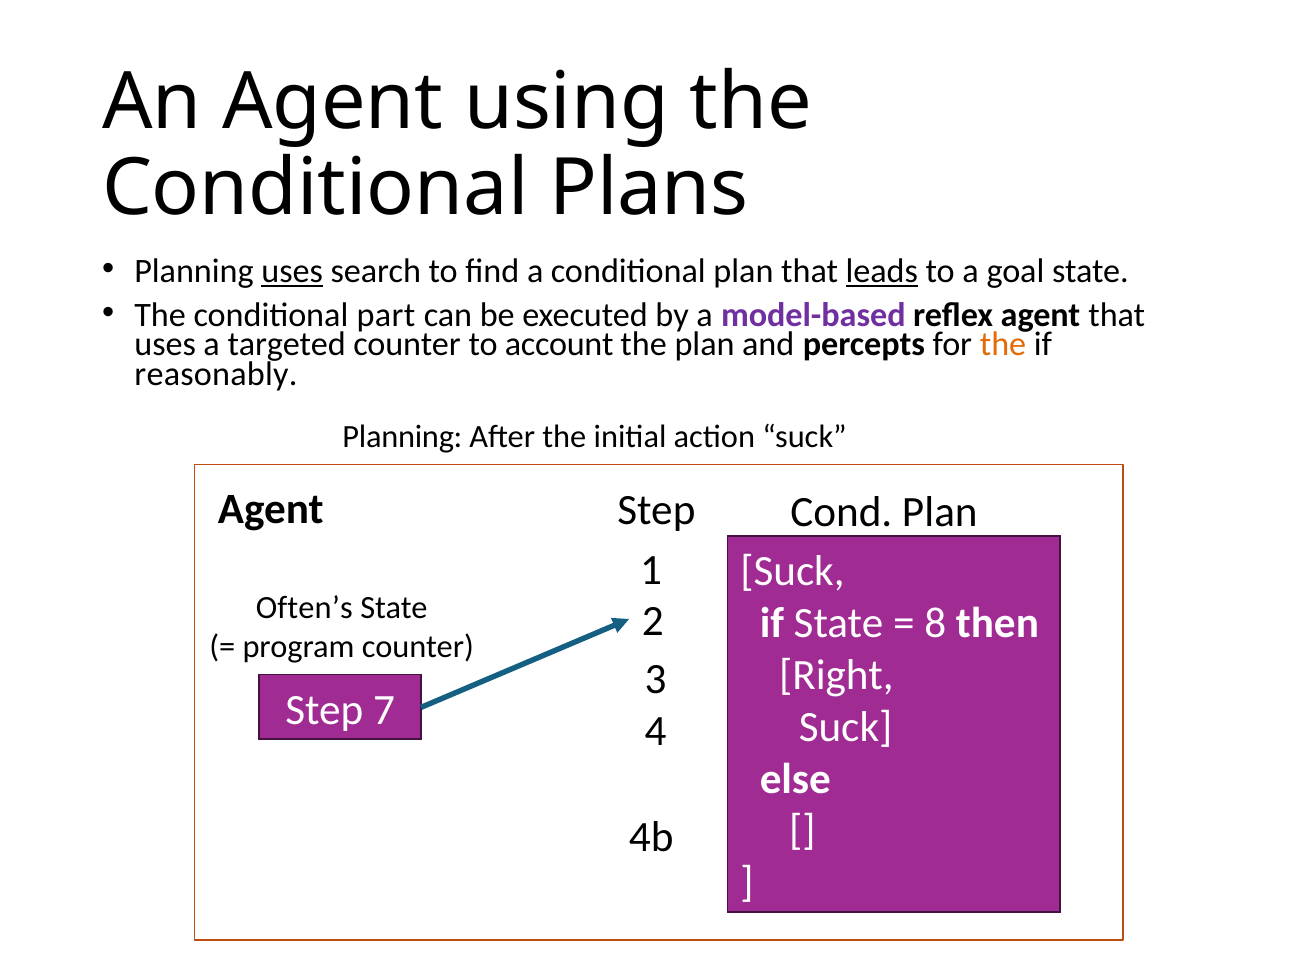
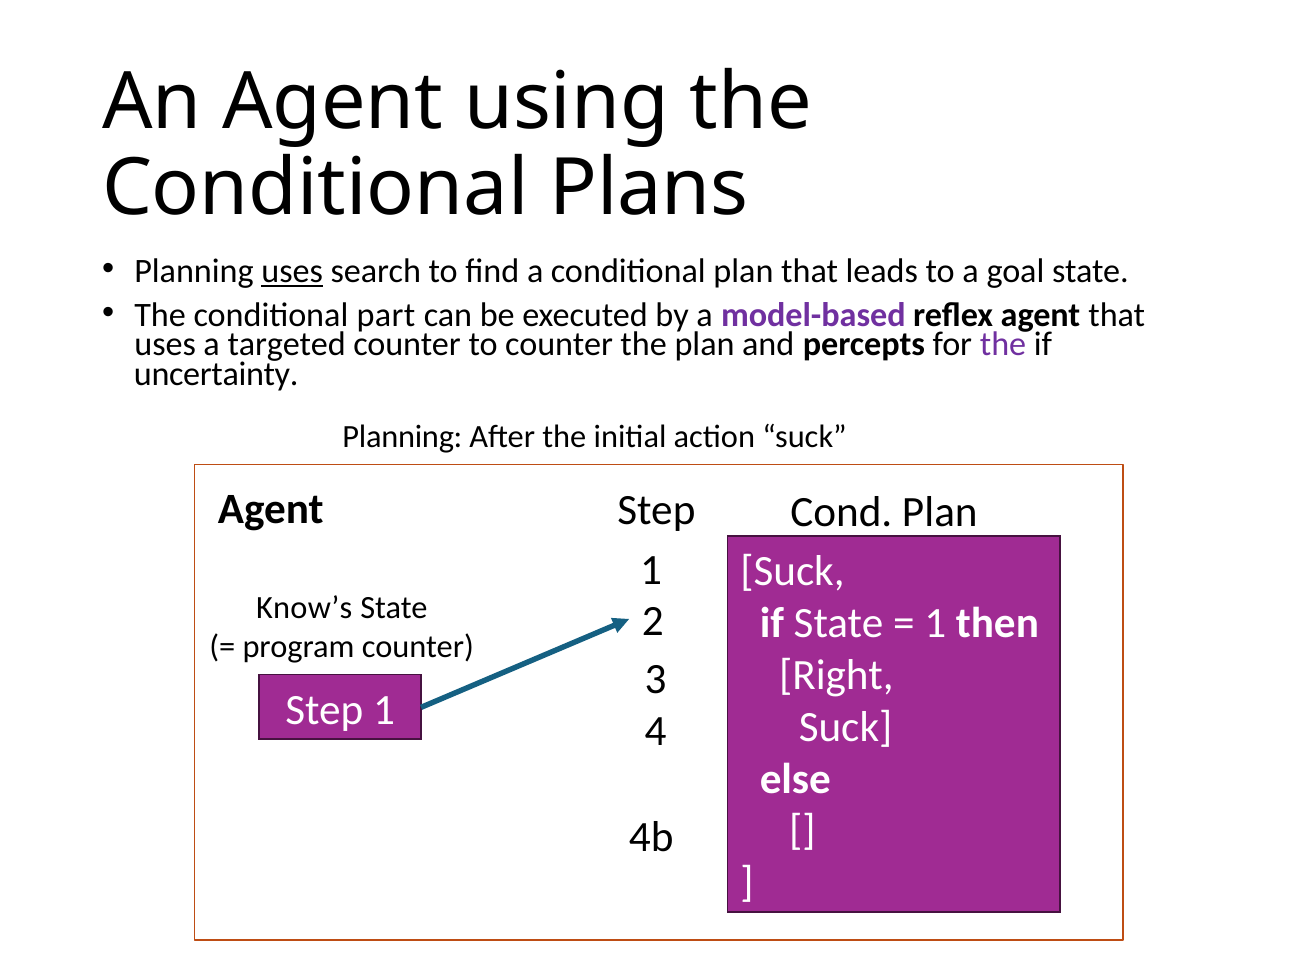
leads underline: present -> none
to account: account -> counter
the at (1003, 344) colour: orange -> purple
reasonably: reasonably -> uncertainty
Often’s: Often’s -> Know’s
8 at (935, 623): 8 -> 1
7 at (384, 710): 7 -> 1
